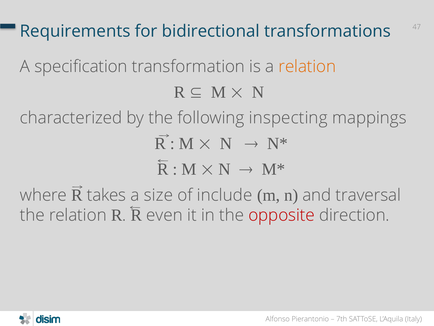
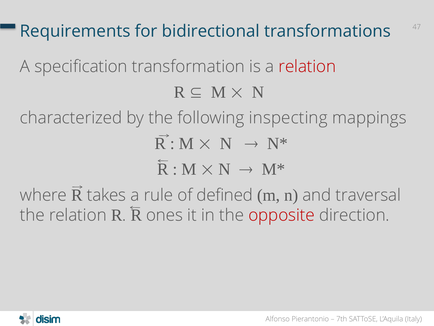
relation at (307, 67) colour: orange -> red
size: size -> rule
include: include -> defined
even: even -> ones
